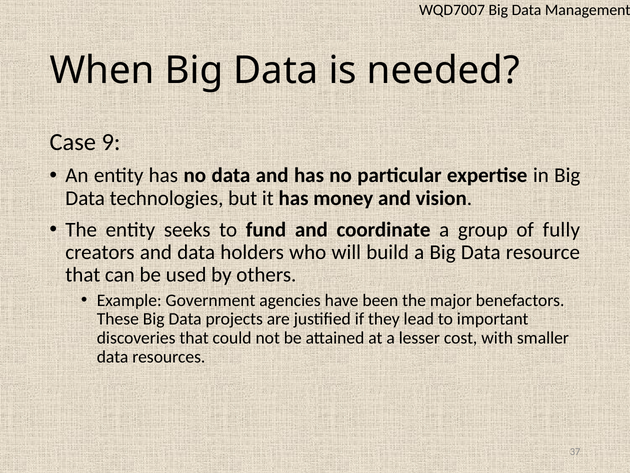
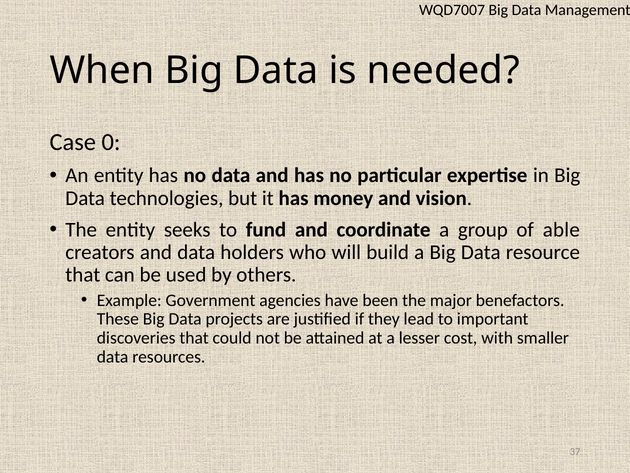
9: 9 -> 0
fully: fully -> able
